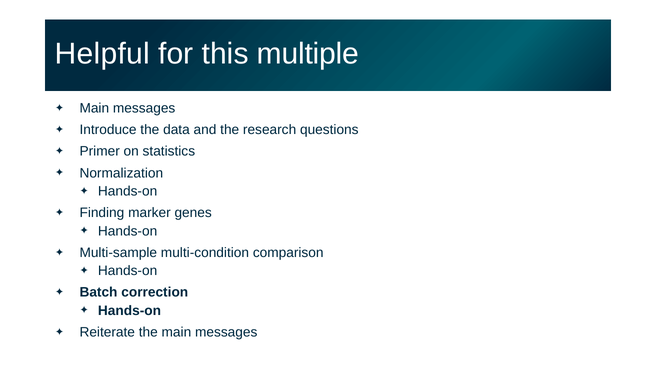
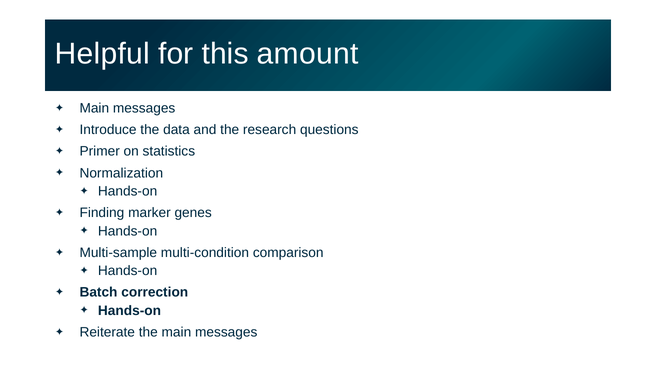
multiple: multiple -> amount
